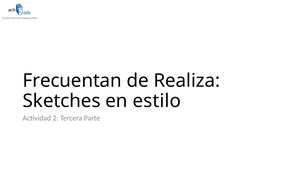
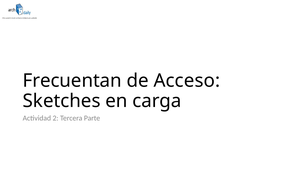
Realiza: Realiza -> Acceso
estilo: estilo -> carga
